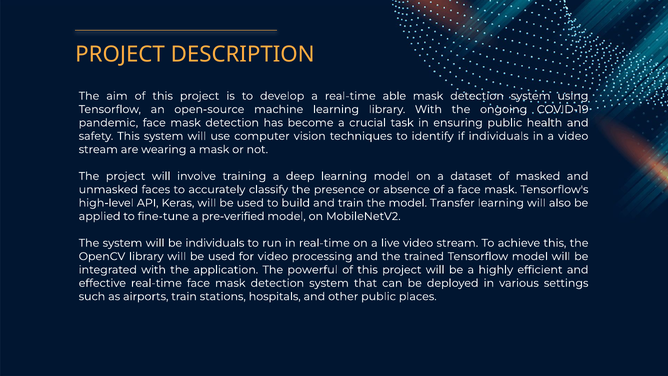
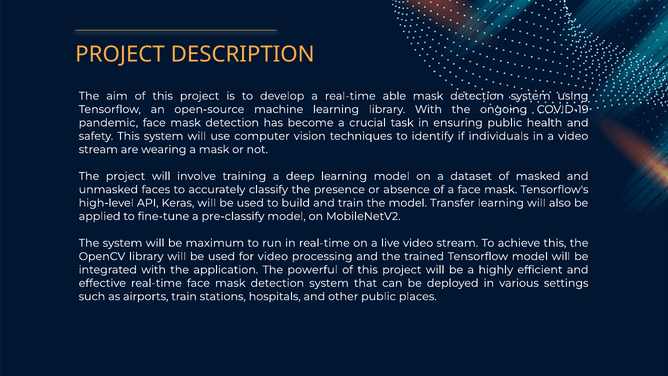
pre-verified: pre-verified -> pre-classify
be individuals: individuals -> maximum
